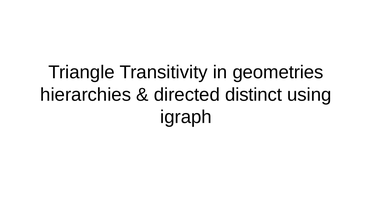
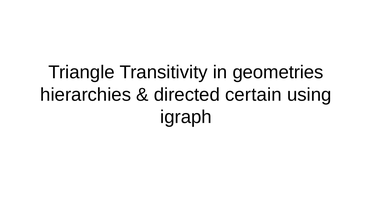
distinct: distinct -> certain
